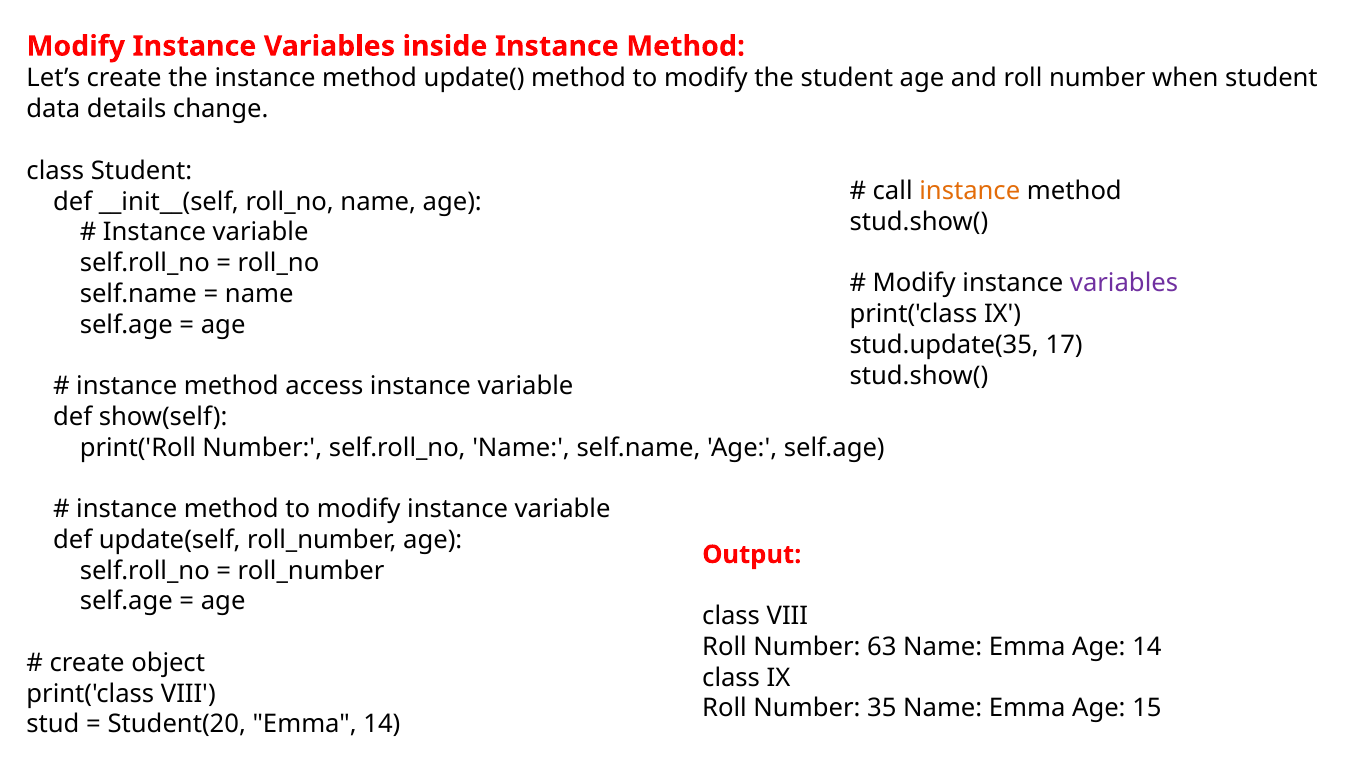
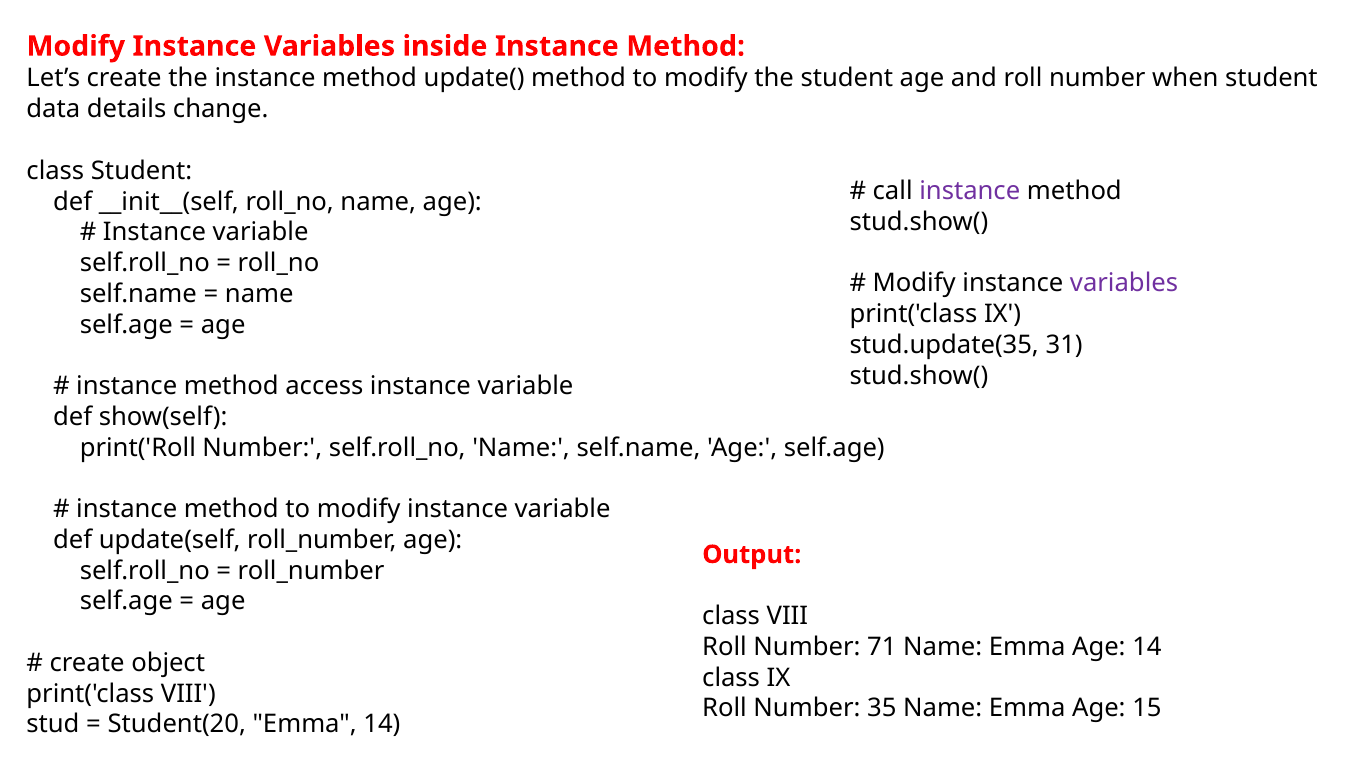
instance at (970, 191) colour: orange -> purple
17: 17 -> 31
63: 63 -> 71
